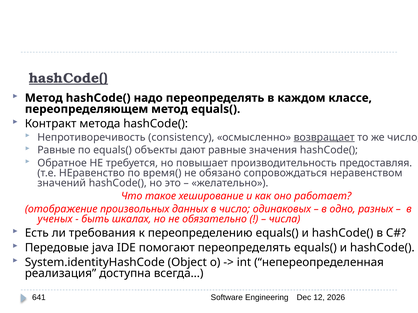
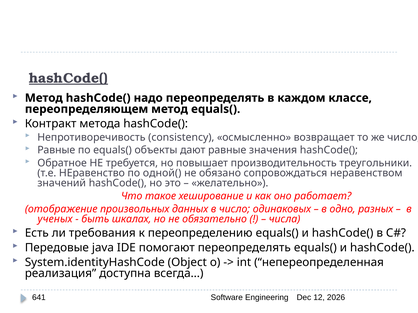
возвращает underline: present -> none
предоставляя: предоставляя -> треугольники
время(: время( -> одной(
